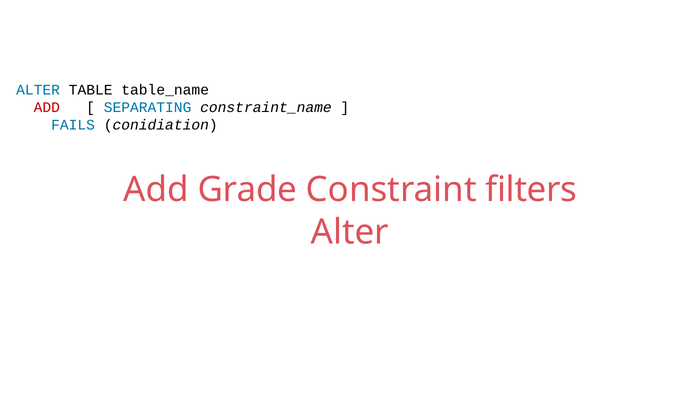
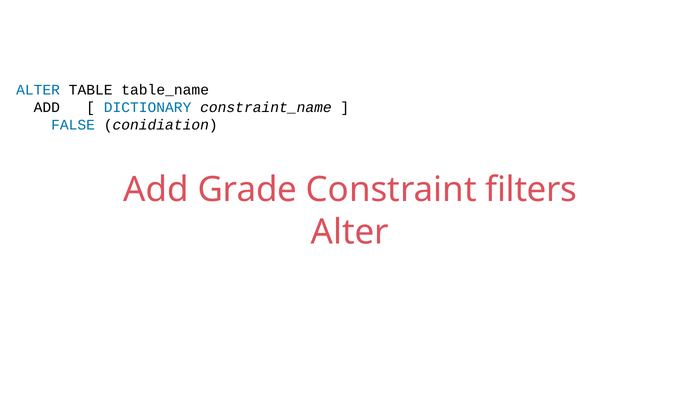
ADD at (47, 108) colour: red -> black
SEPARATING: SEPARATING -> DICTIONARY
FAILS: FAILS -> FALSE
